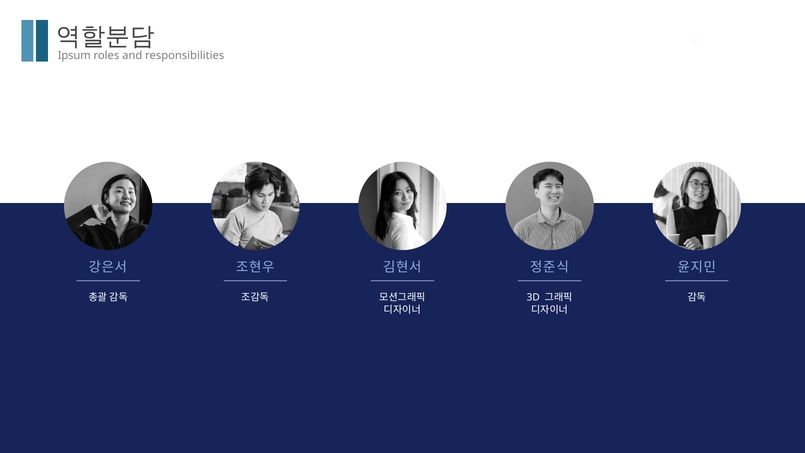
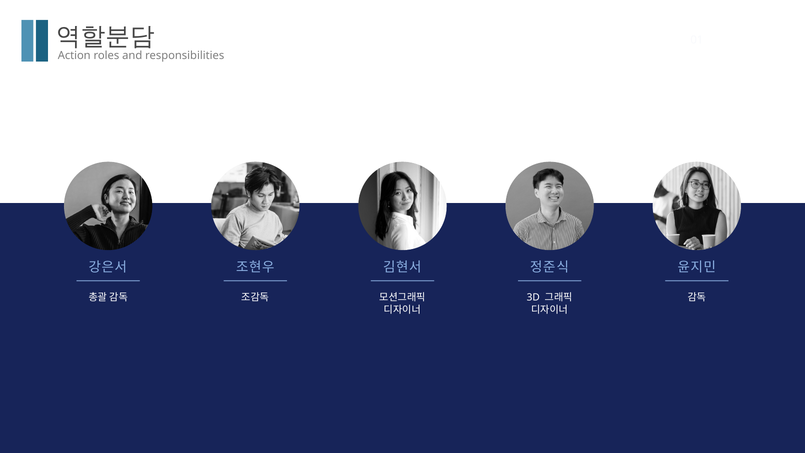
Ipsum: Ipsum -> Action
